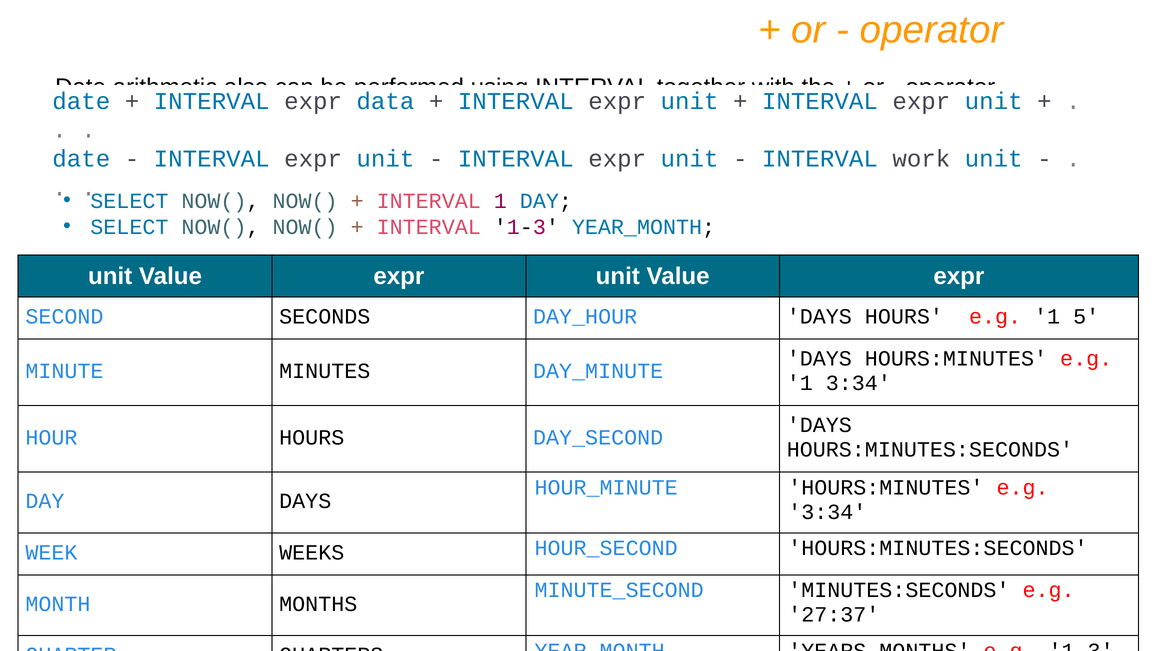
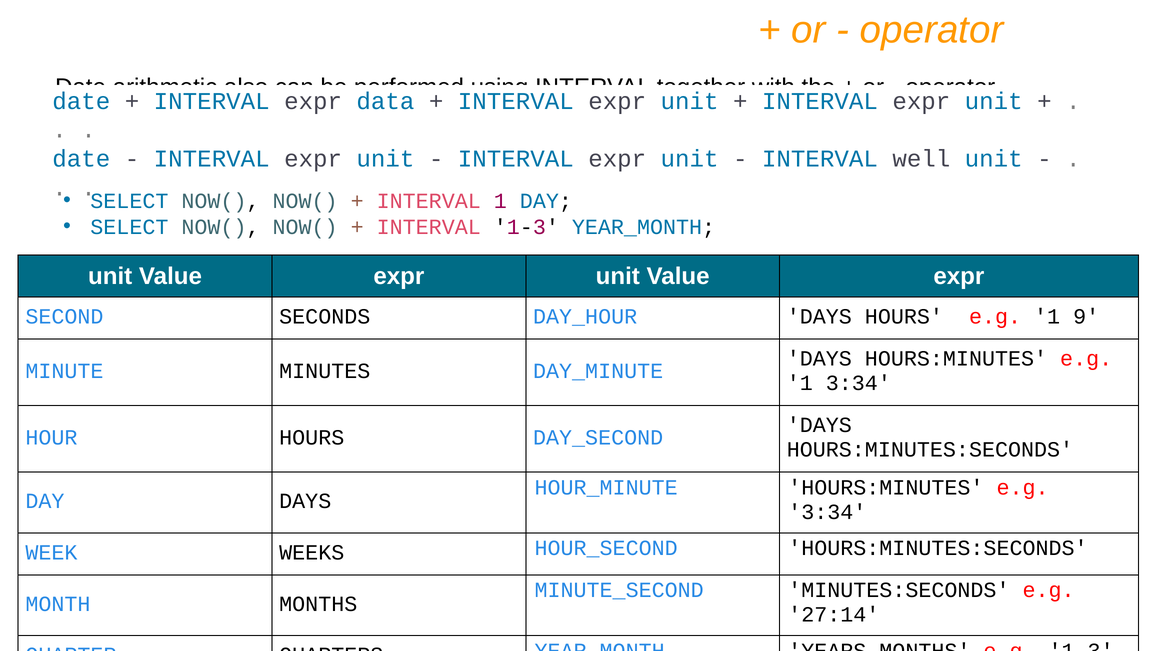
work: work -> well
5: 5 -> 9
27:37: 27:37 -> 27:14
